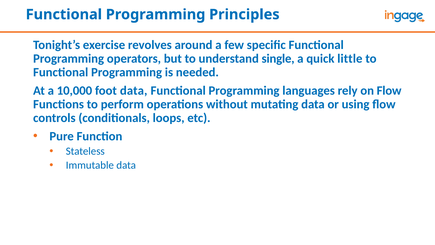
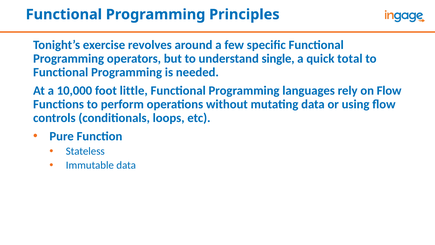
little: little -> total
foot data: data -> little
